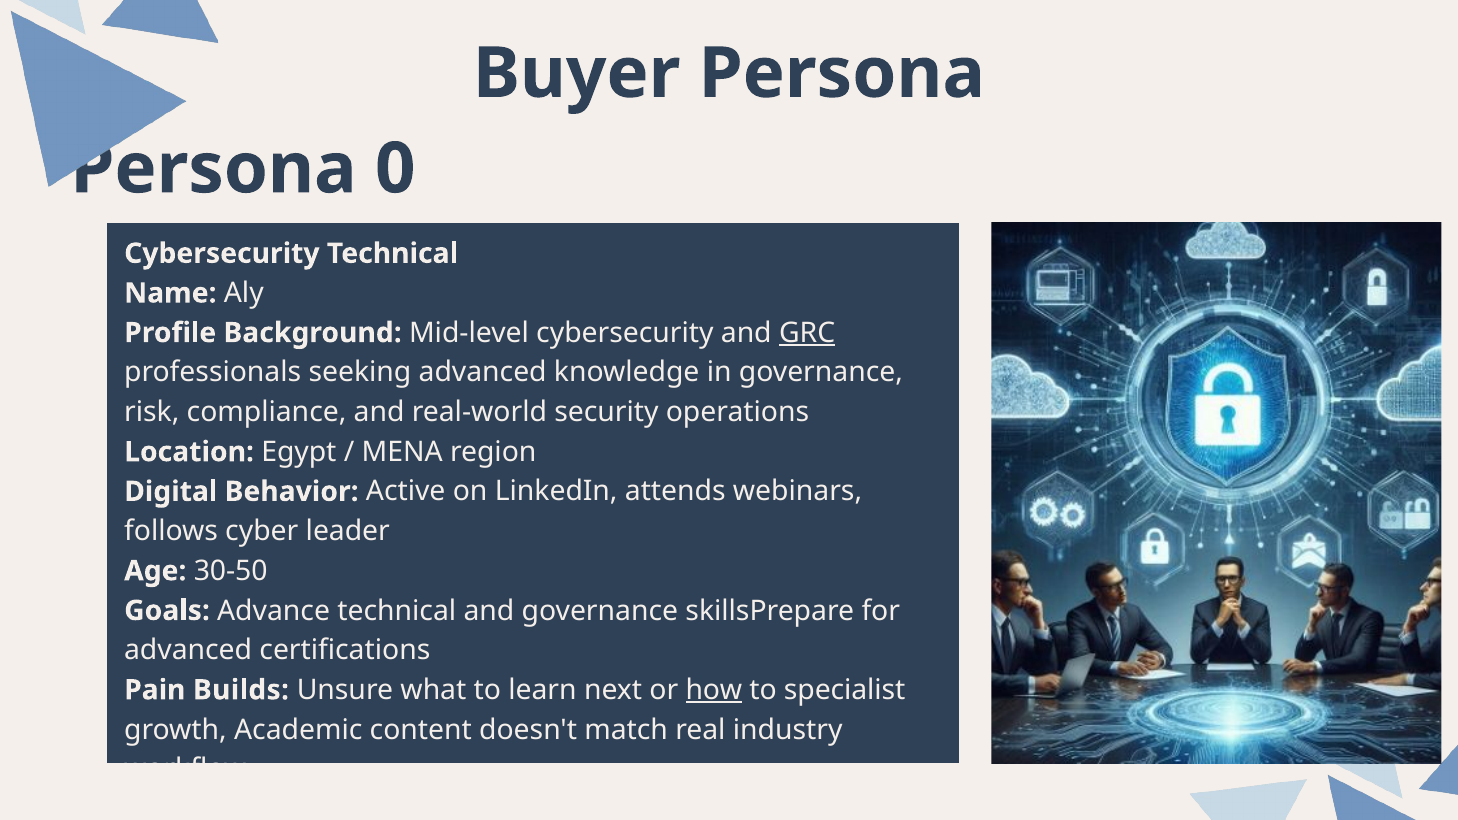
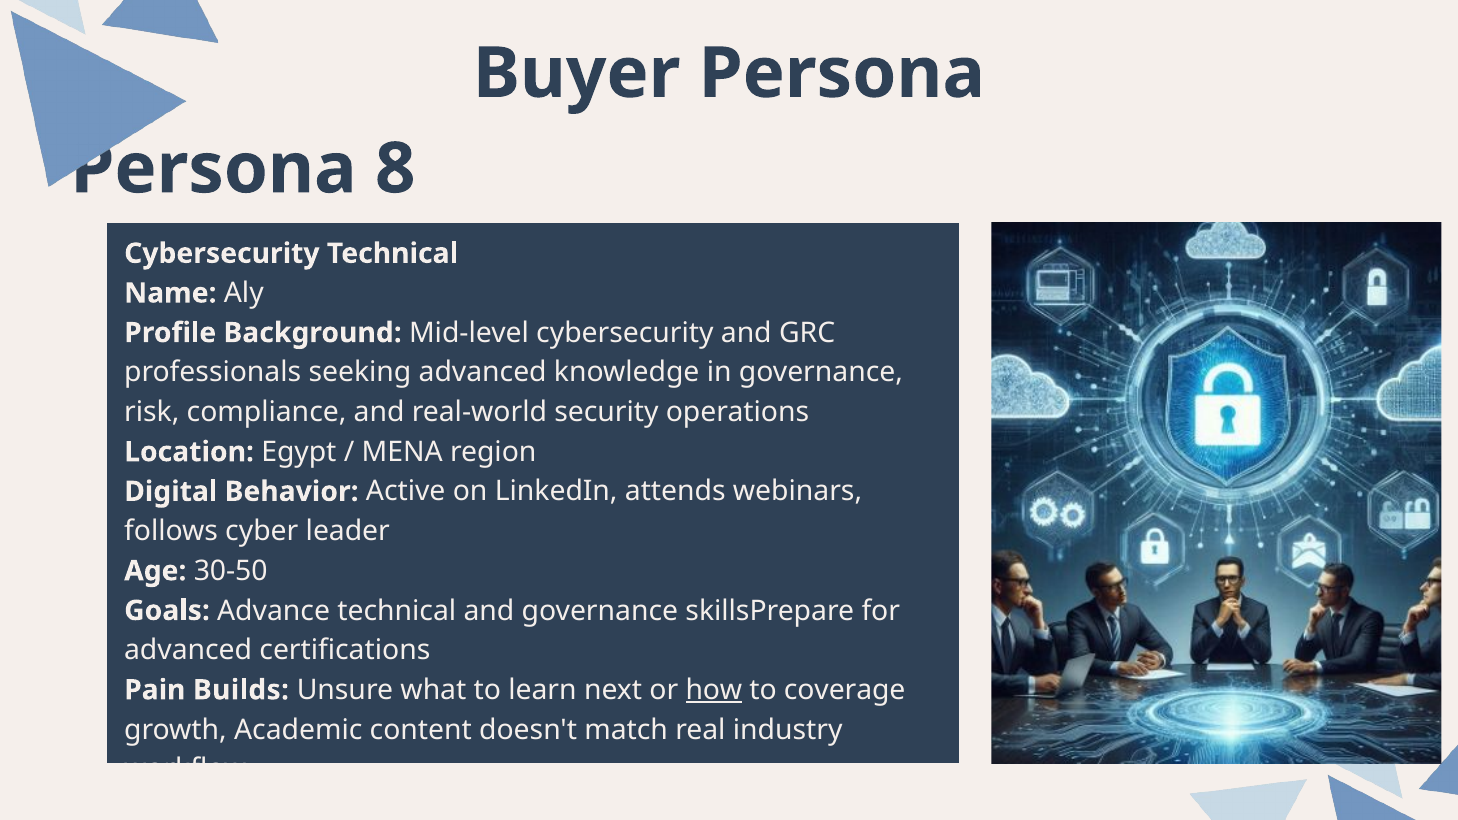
0: 0 -> 8
GRC underline: present -> none
specialist: specialist -> coverage
